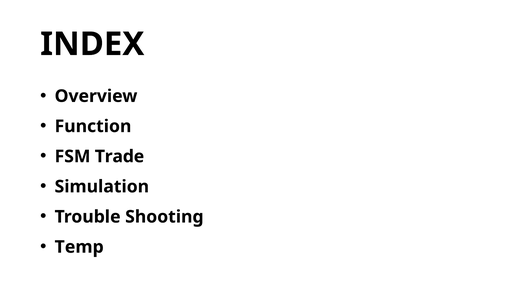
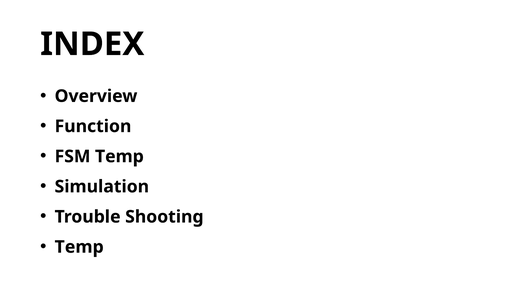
FSM Trade: Trade -> Temp
